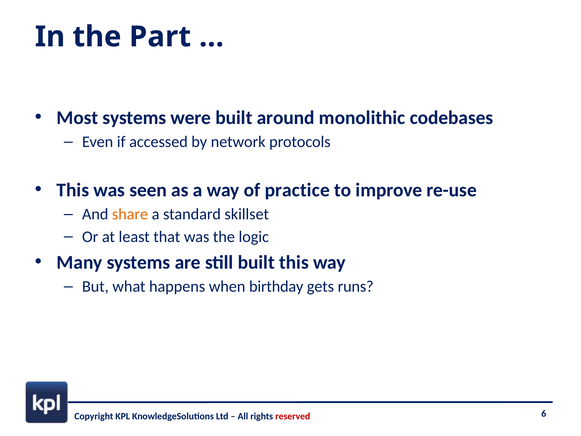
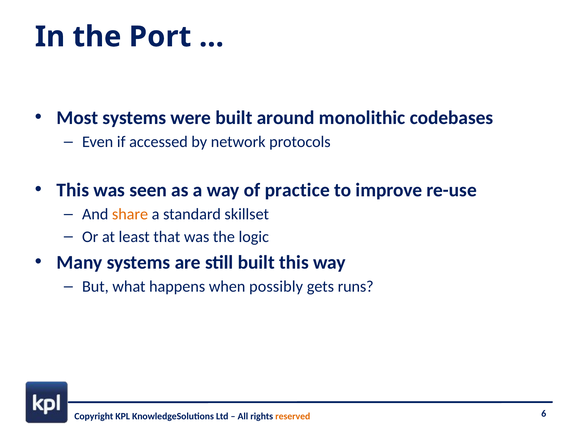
Part: Part -> Port
birthday: birthday -> possibly
reserved colour: red -> orange
